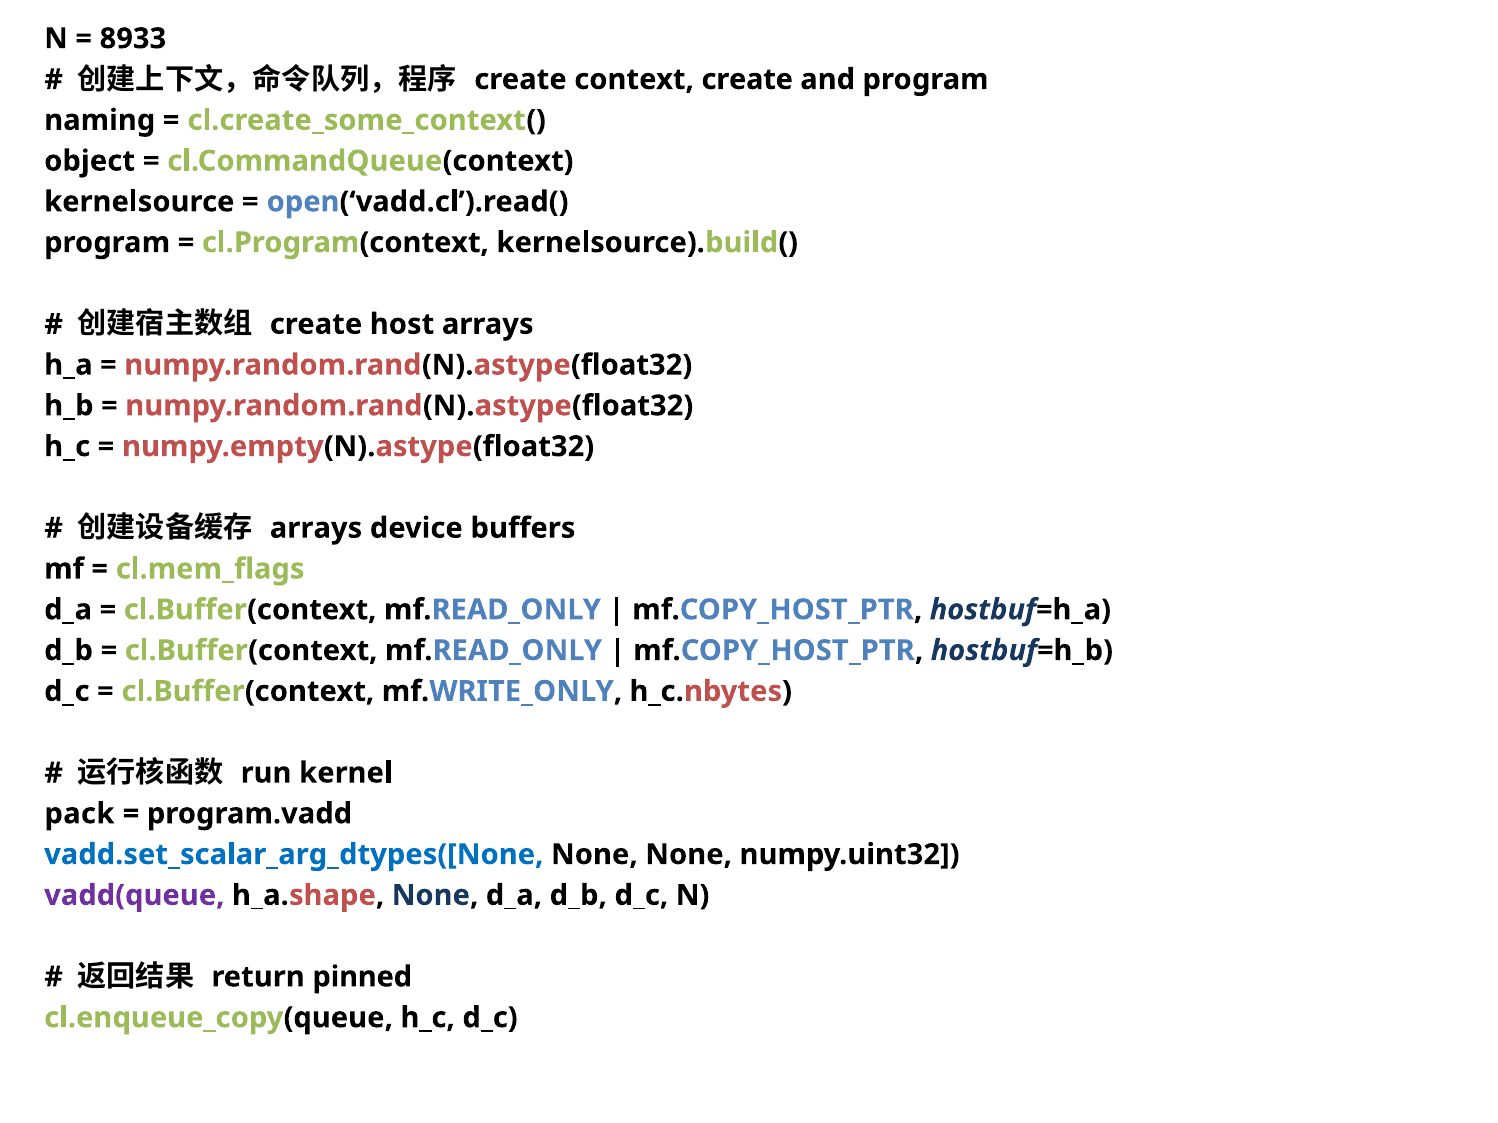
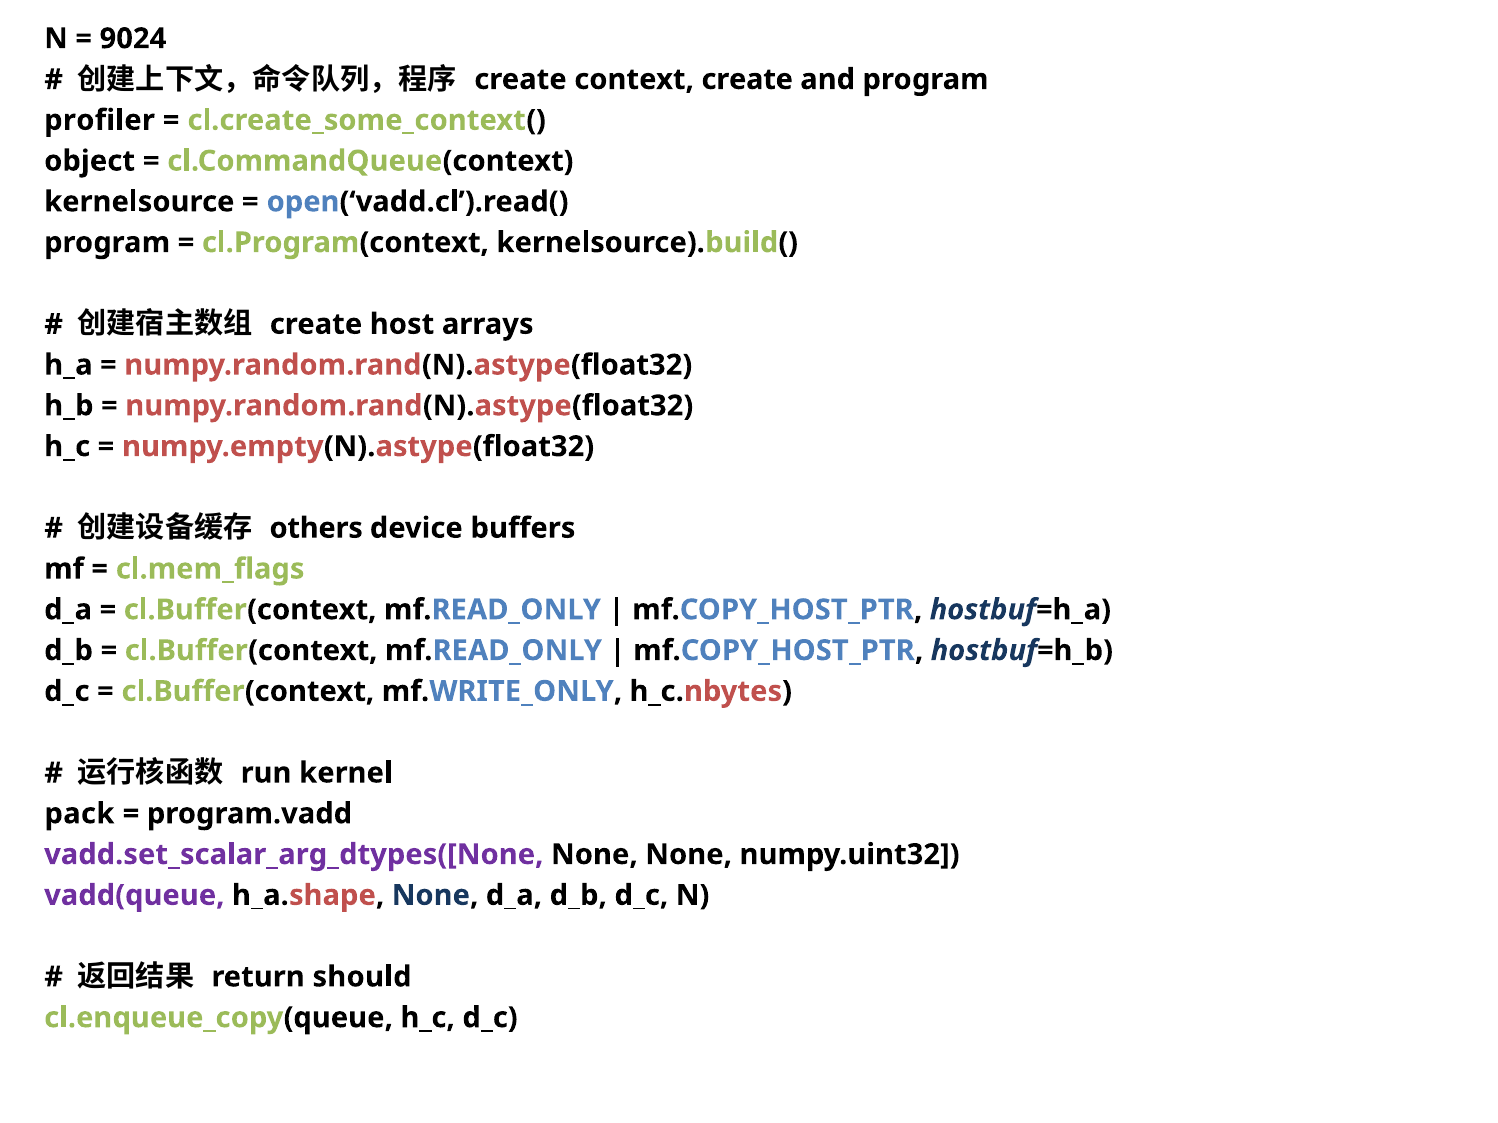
8933: 8933 -> 9024
naming: naming -> profiler
arrays at (316, 528): arrays -> others
vadd.set_scalar_arg_dtypes([None colour: blue -> purple
pinned: pinned -> should
